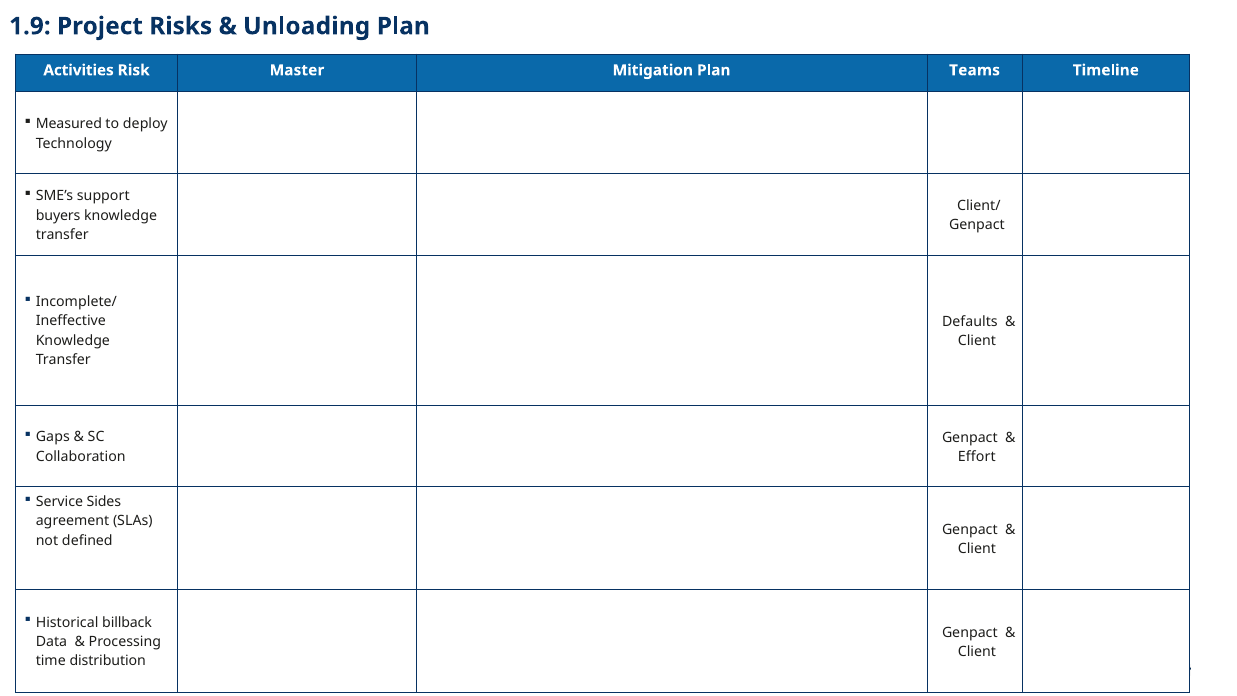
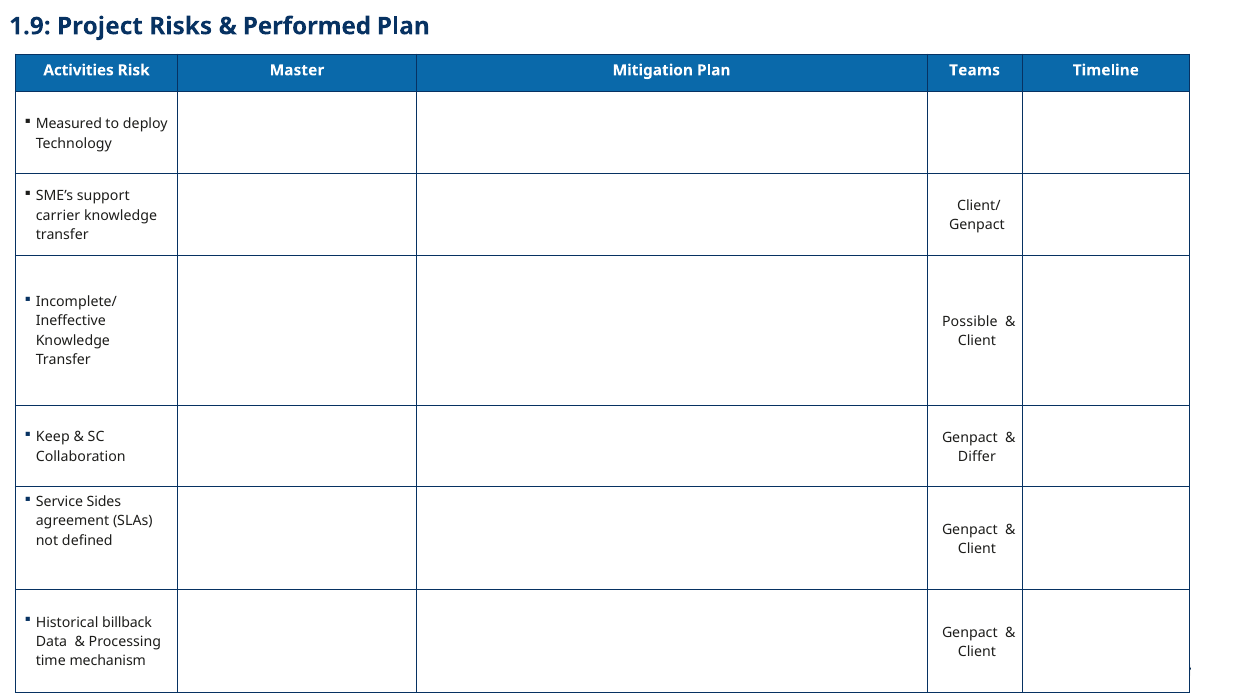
Unloading: Unloading -> Performed
buyers: buyers -> carrier
Defaults: Defaults -> Possible
Gaps: Gaps -> Keep
Effort: Effort -> Differ
distribution: distribution -> mechanism
